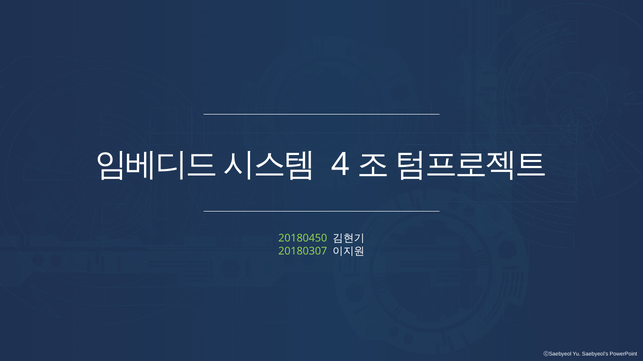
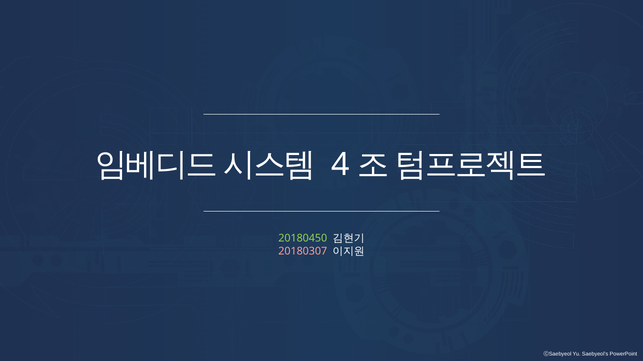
20180307 colour: light green -> pink
